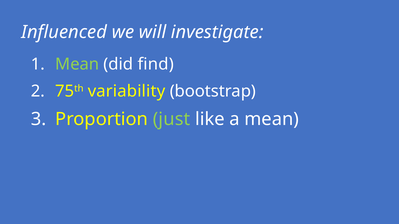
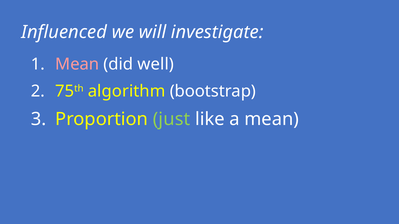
Mean at (77, 64) colour: light green -> pink
find: find -> well
variability: variability -> algorithm
